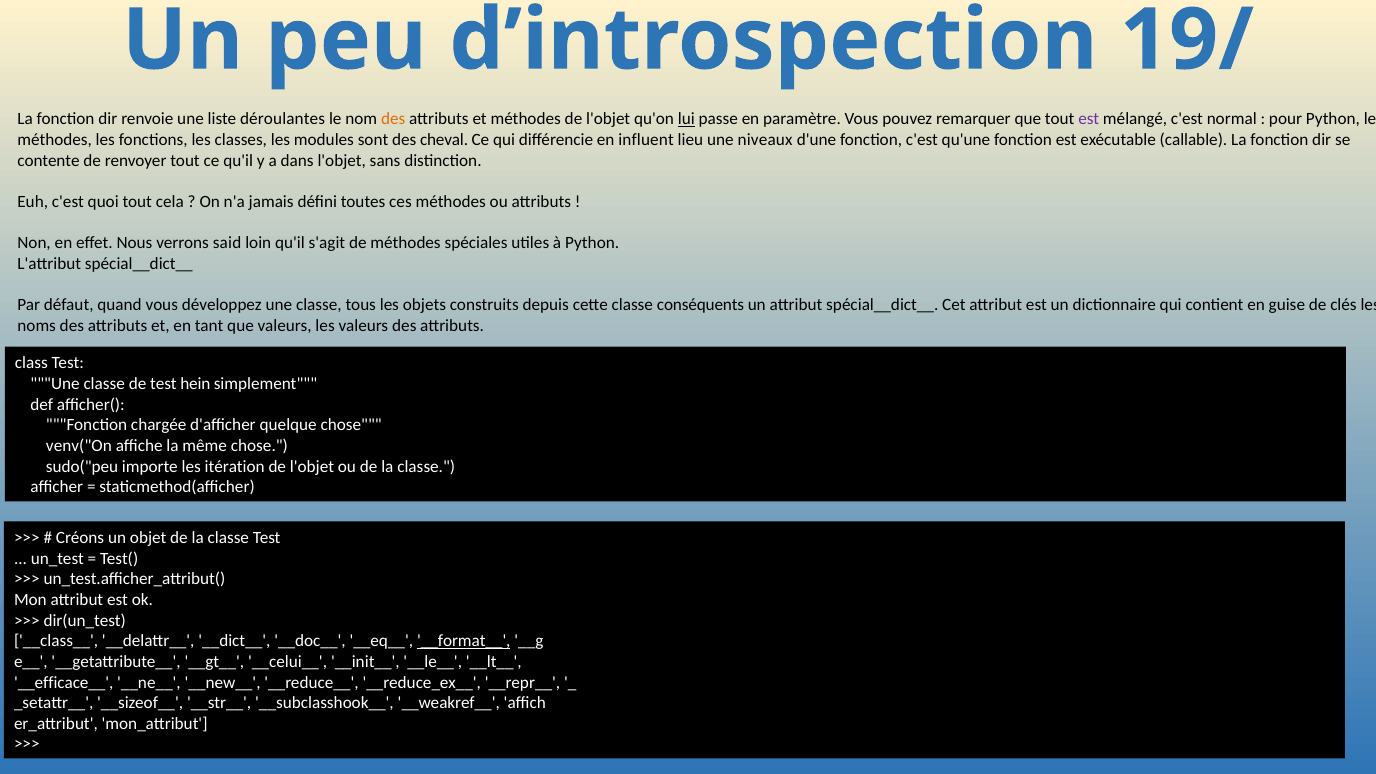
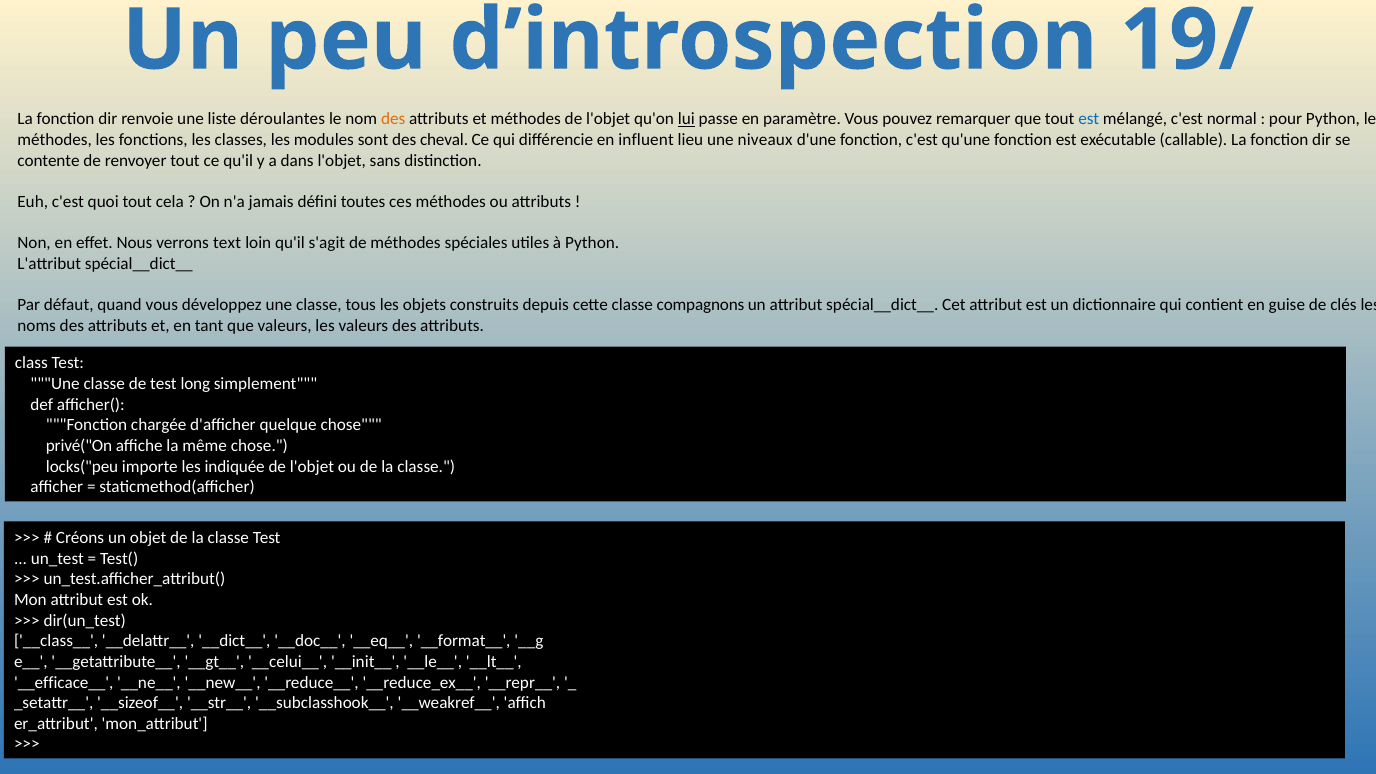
est at (1089, 119) colour: purple -> blue
said: said -> text
conséquents: conséquents -> compagnons
hein: hein -> long
venv("On: venv("On -> privé("On
sudo("peu: sudo("peu -> locks("peu
itération: itération -> indiquée
__format__ underline: present -> none
